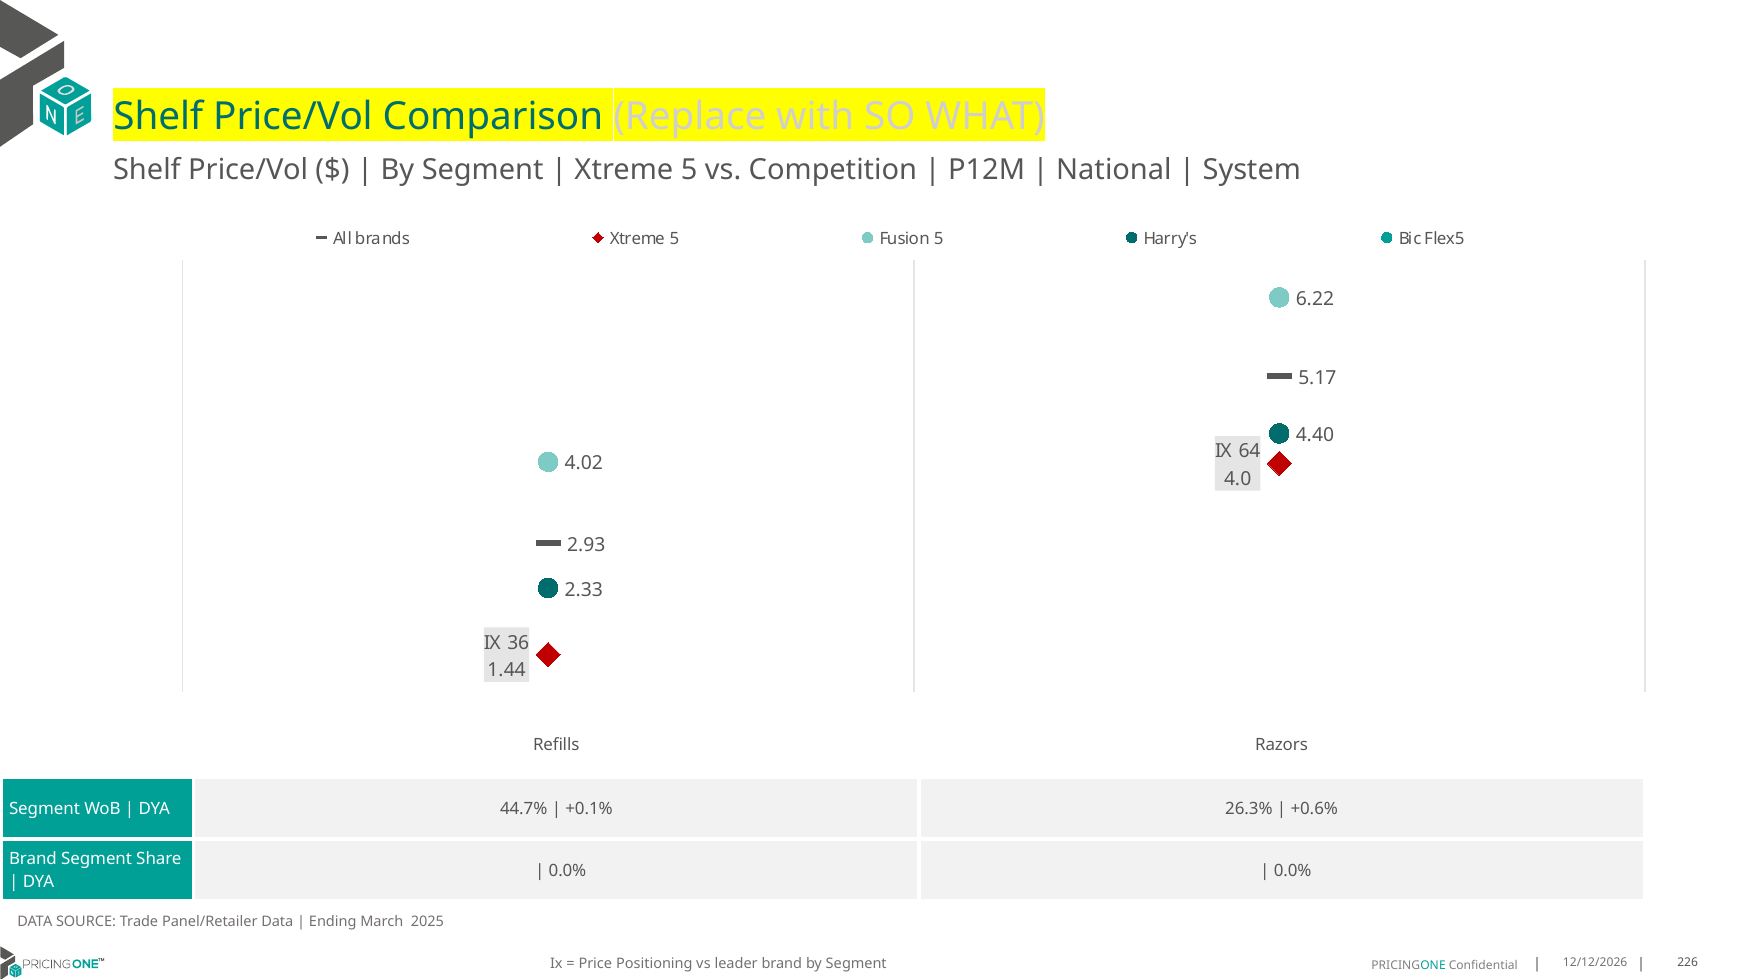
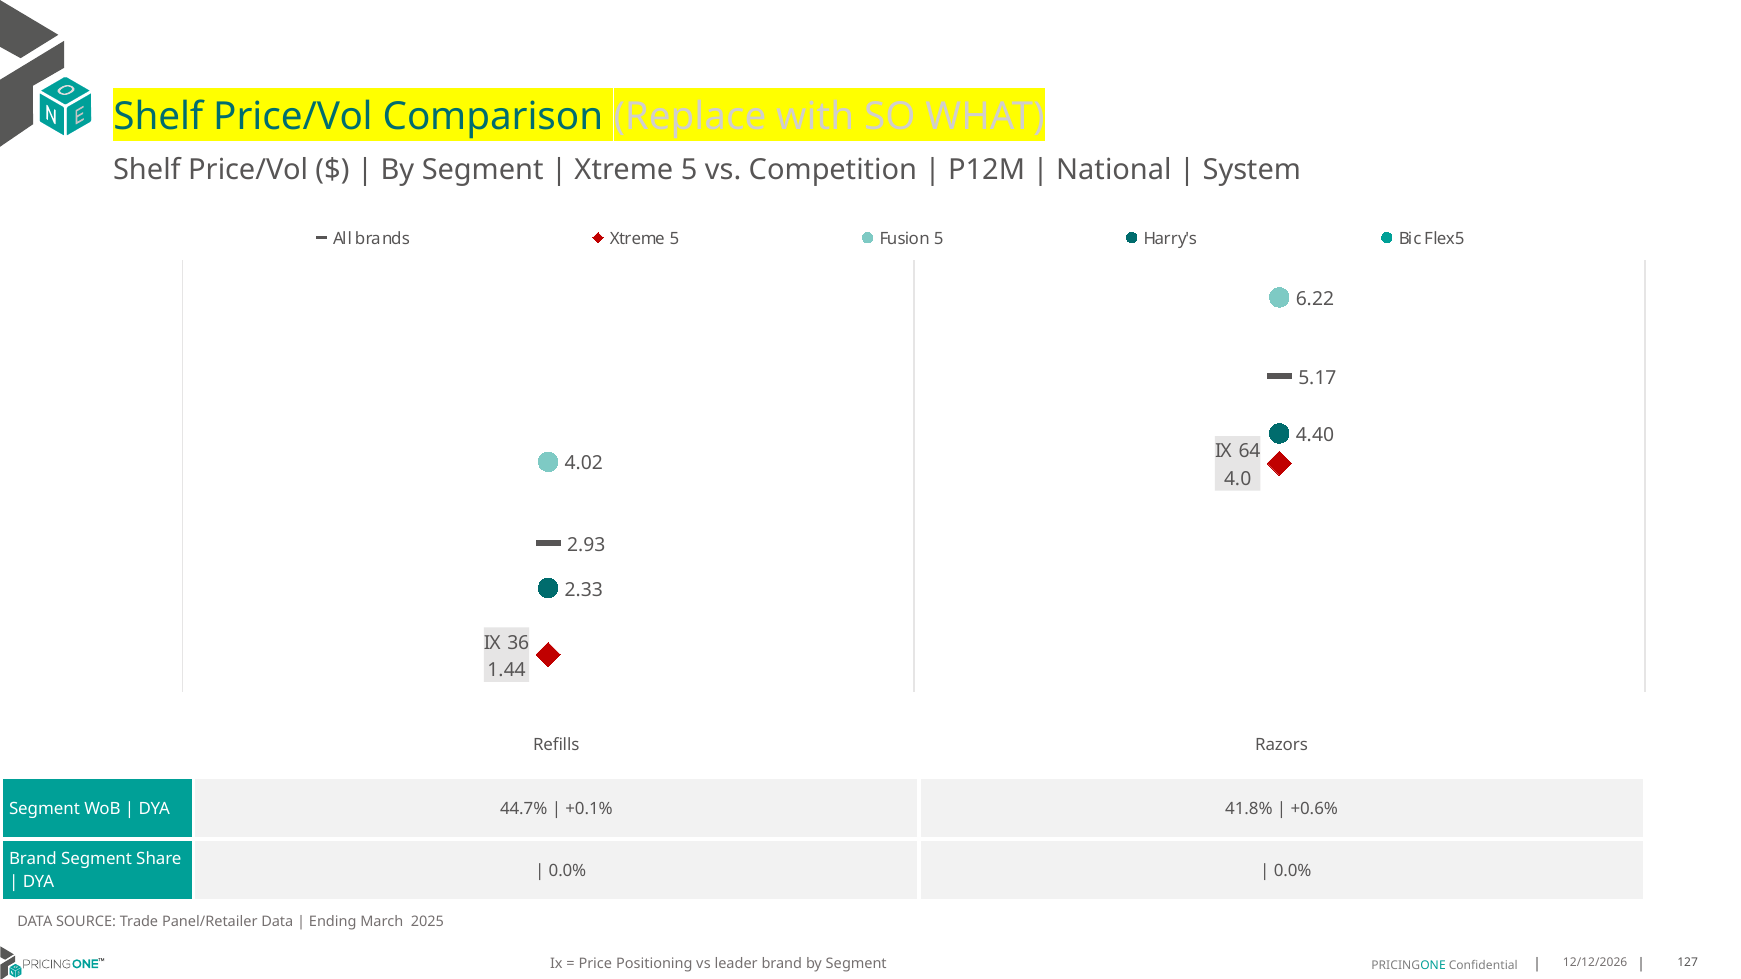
26.3%: 26.3% -> 41.8%
226: 226 -> 127
